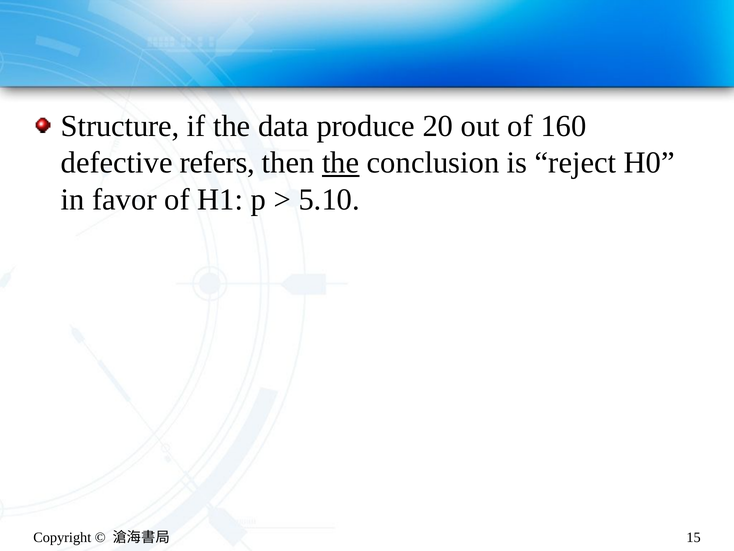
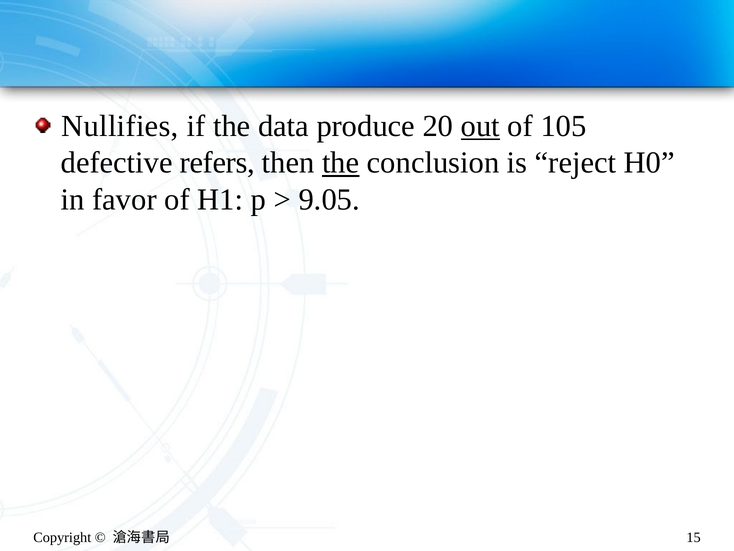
Structure: Structure -> Nullifies
out underline: none -> present
160: 160 -> 105
5.10: 5.10 -> 9.05
